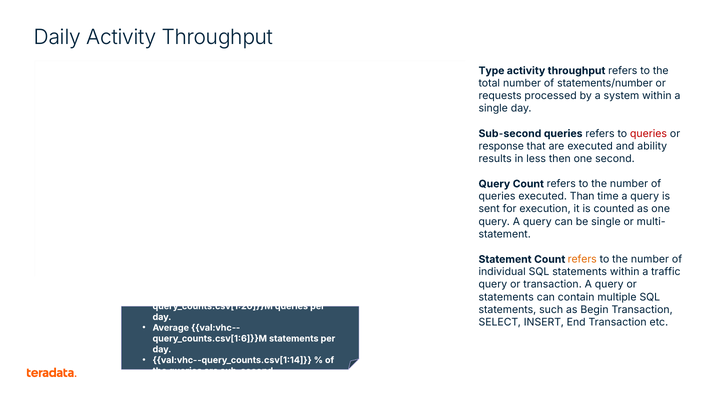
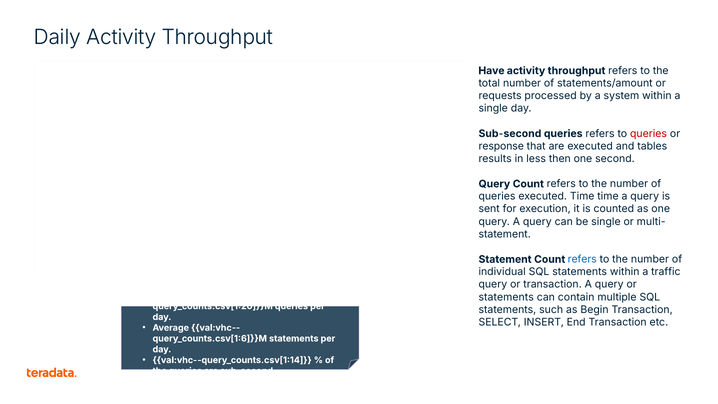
Type: Type -> Have
statements/number: statements/number -> statements/amount
ability: ability -> tables
executed Than: Than -> Time
refers at (582, 259) colour: orange -> blue
